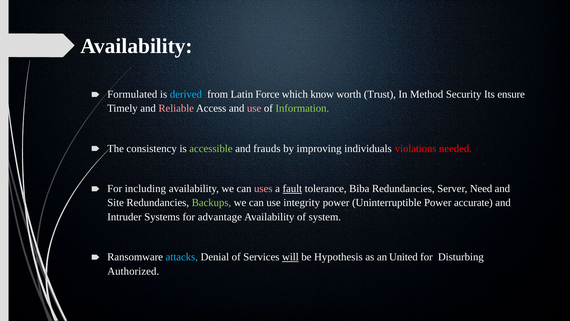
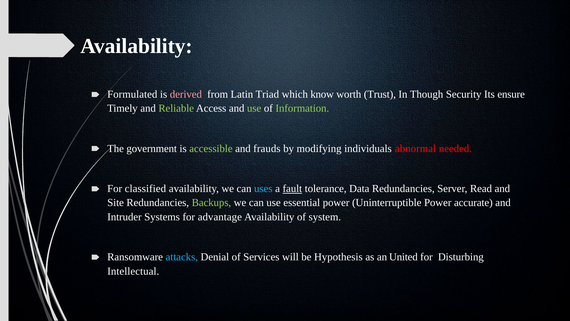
derived colour: light blue -> pink
Force: Force -> Triad
Method: Method -> Though
Reliable colour: pink -> light green
use at (254, 108) colour: pink -> light green
consistency: consistency -> government
improving: improving -> modifying
violations: violations -> abnormal
including: including -> classified
uses colour: pink -> light blue
Biba: Biba -> Data
Need: Need -> Read
integrity: integrity -> essential
will underline: present -> none
Authorized: Authorized -> Intellectual
